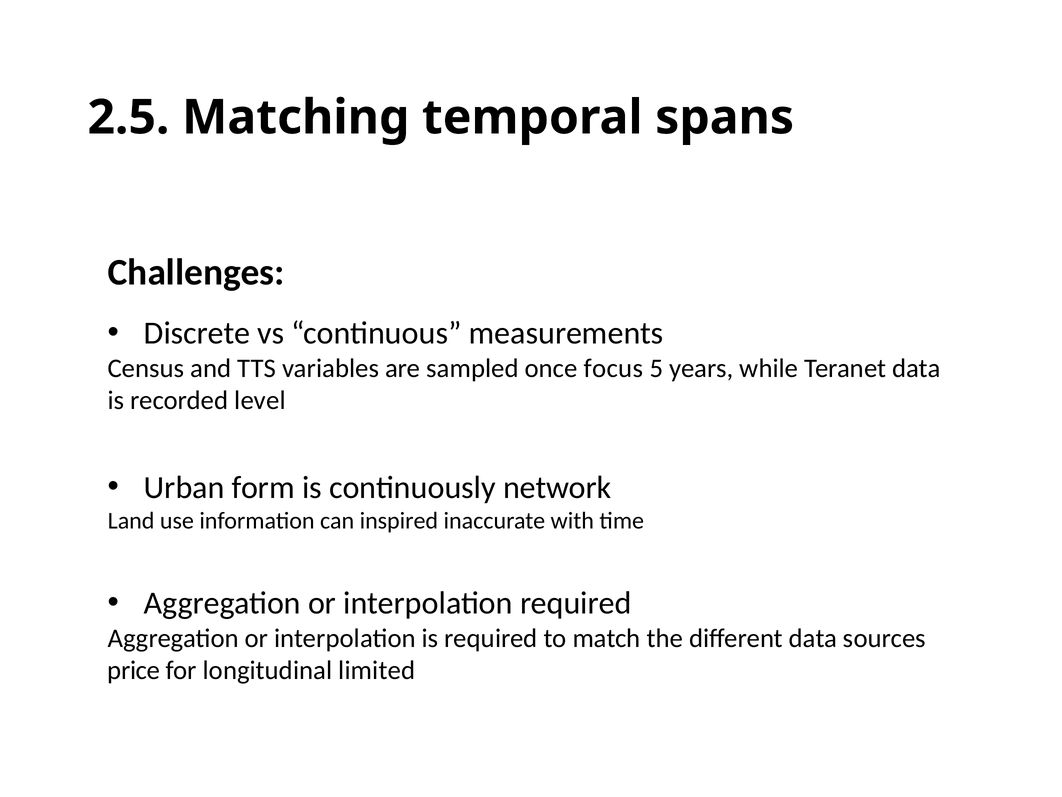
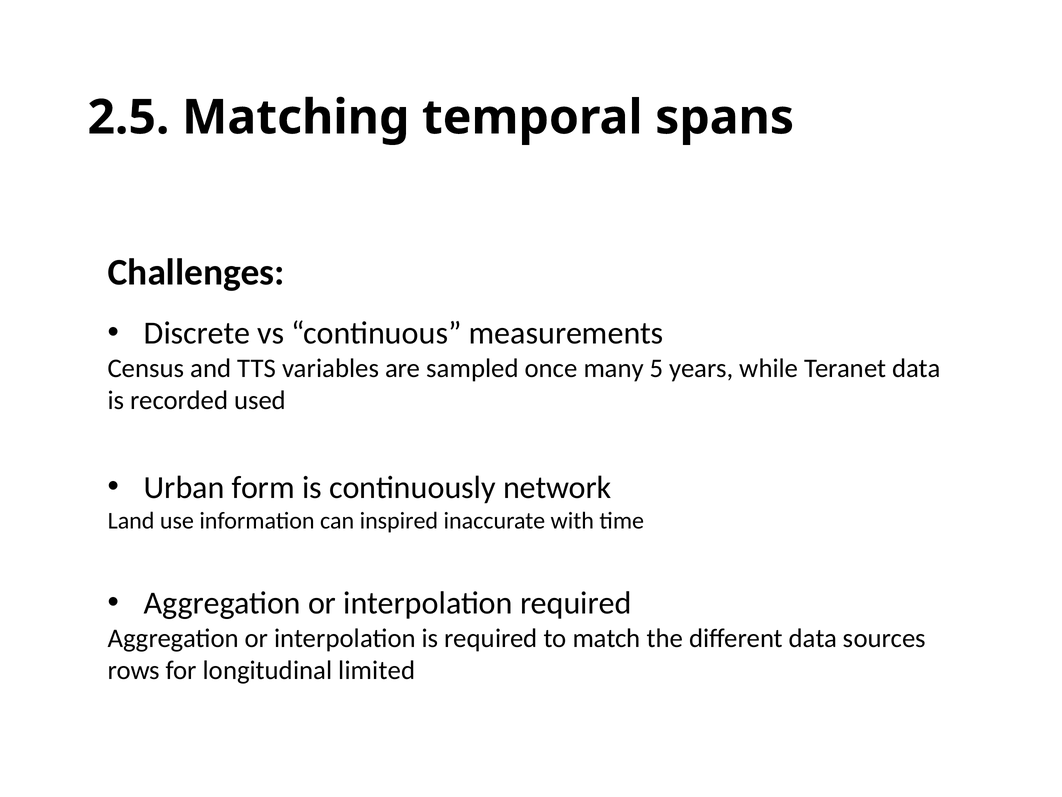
focus: focus -> many
level: level -> used
price: price -> rows
